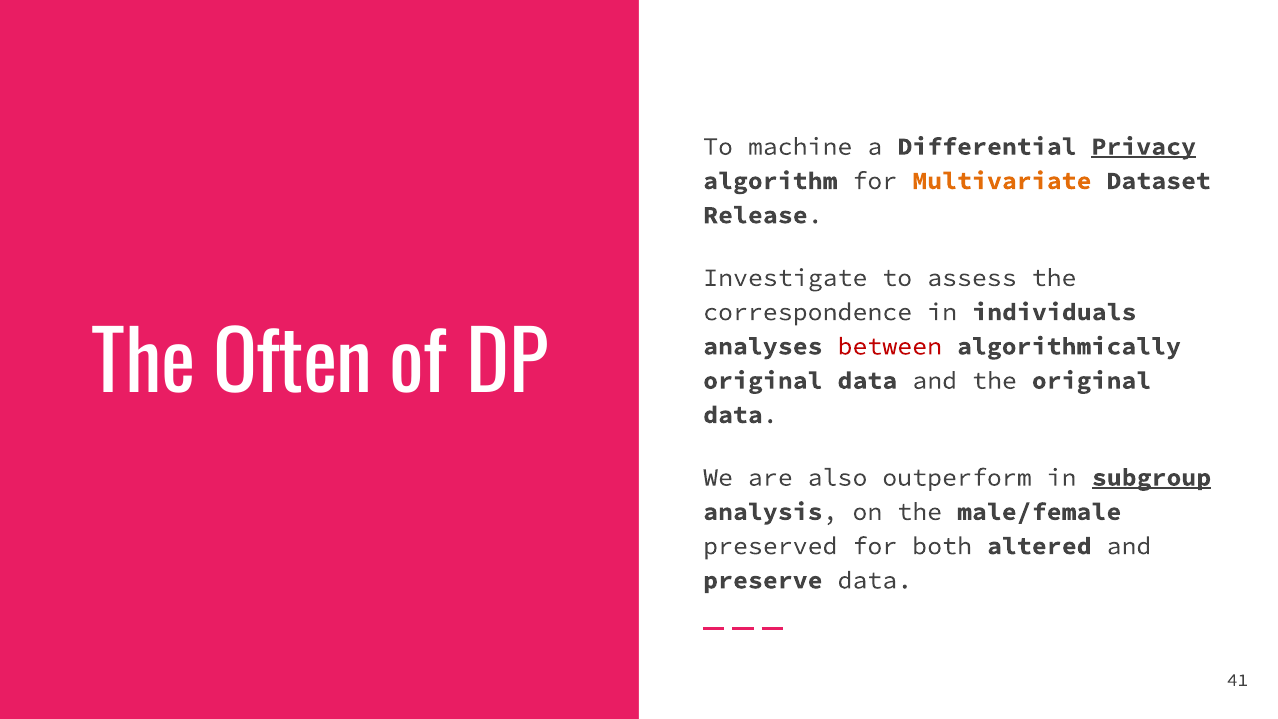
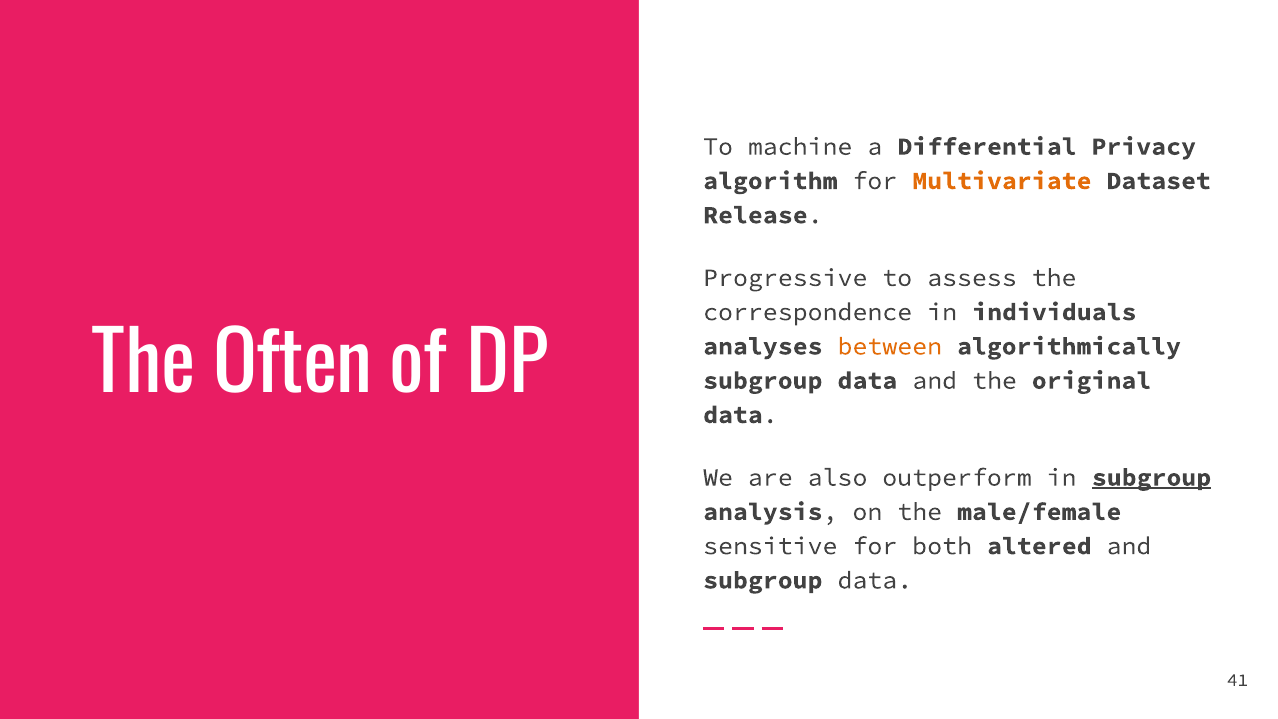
Privacy underline: present -> none
Investigate: Investigate -> Progressive
between colour: red -> orange
original at (763, 380): original -> subgroup
preserved: preserved -> sensitive
preserve at (763, 580): preserve -> subgroup
